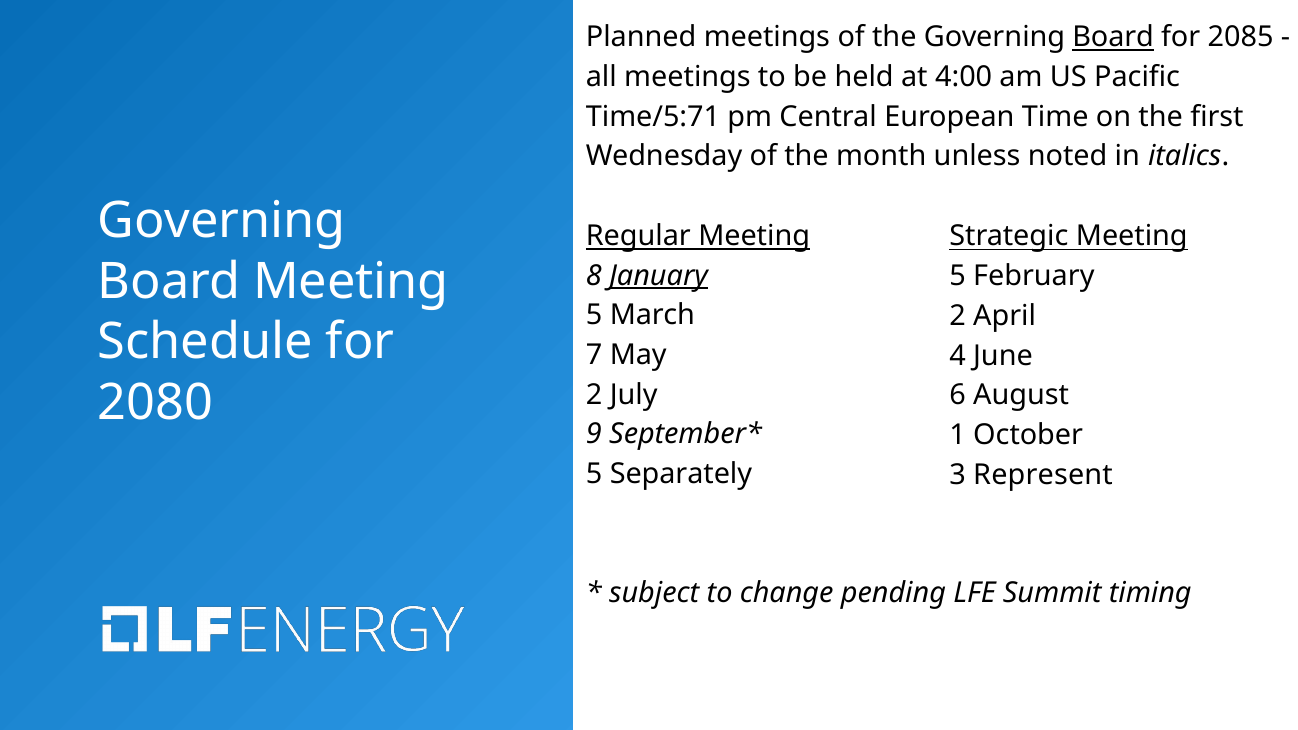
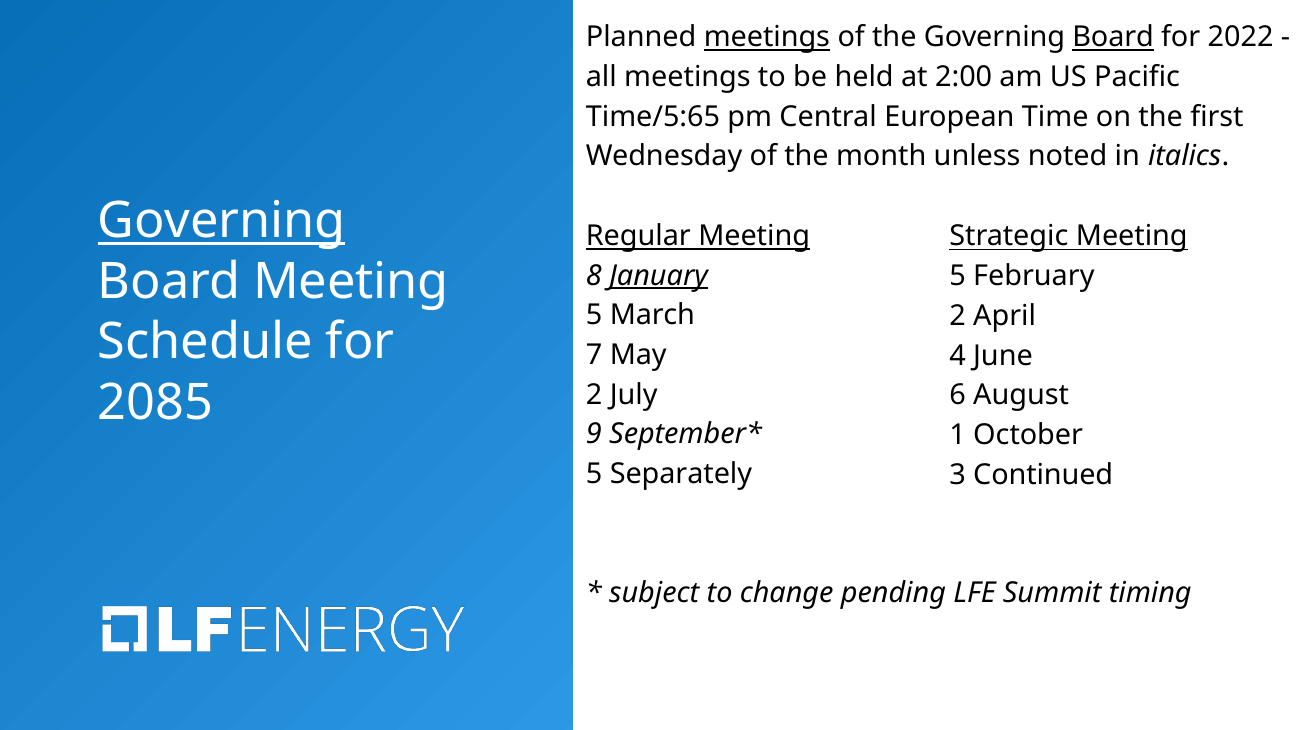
meetings at (767, 37) underline: none -> present
2085: 2085 -> 2022
4:00: 4:00 -> 2:00
Time/5:71: Time/5:71 -> Time/5:65
Governing at (222, 221) underline: none -> present
2080: 2080 -> 2085
Represent: Represent -> Continued
